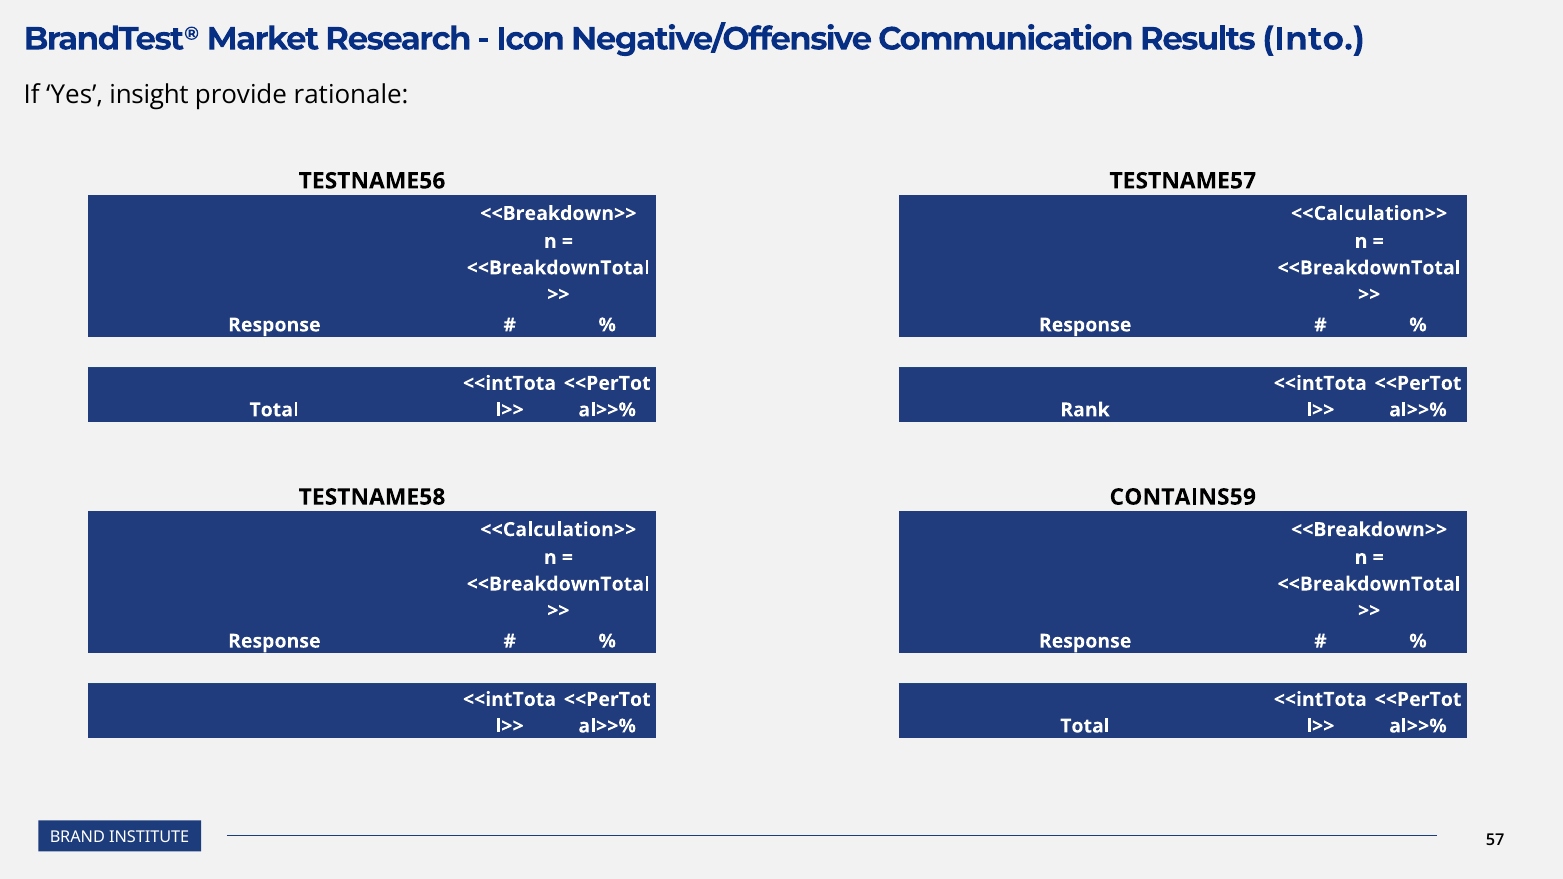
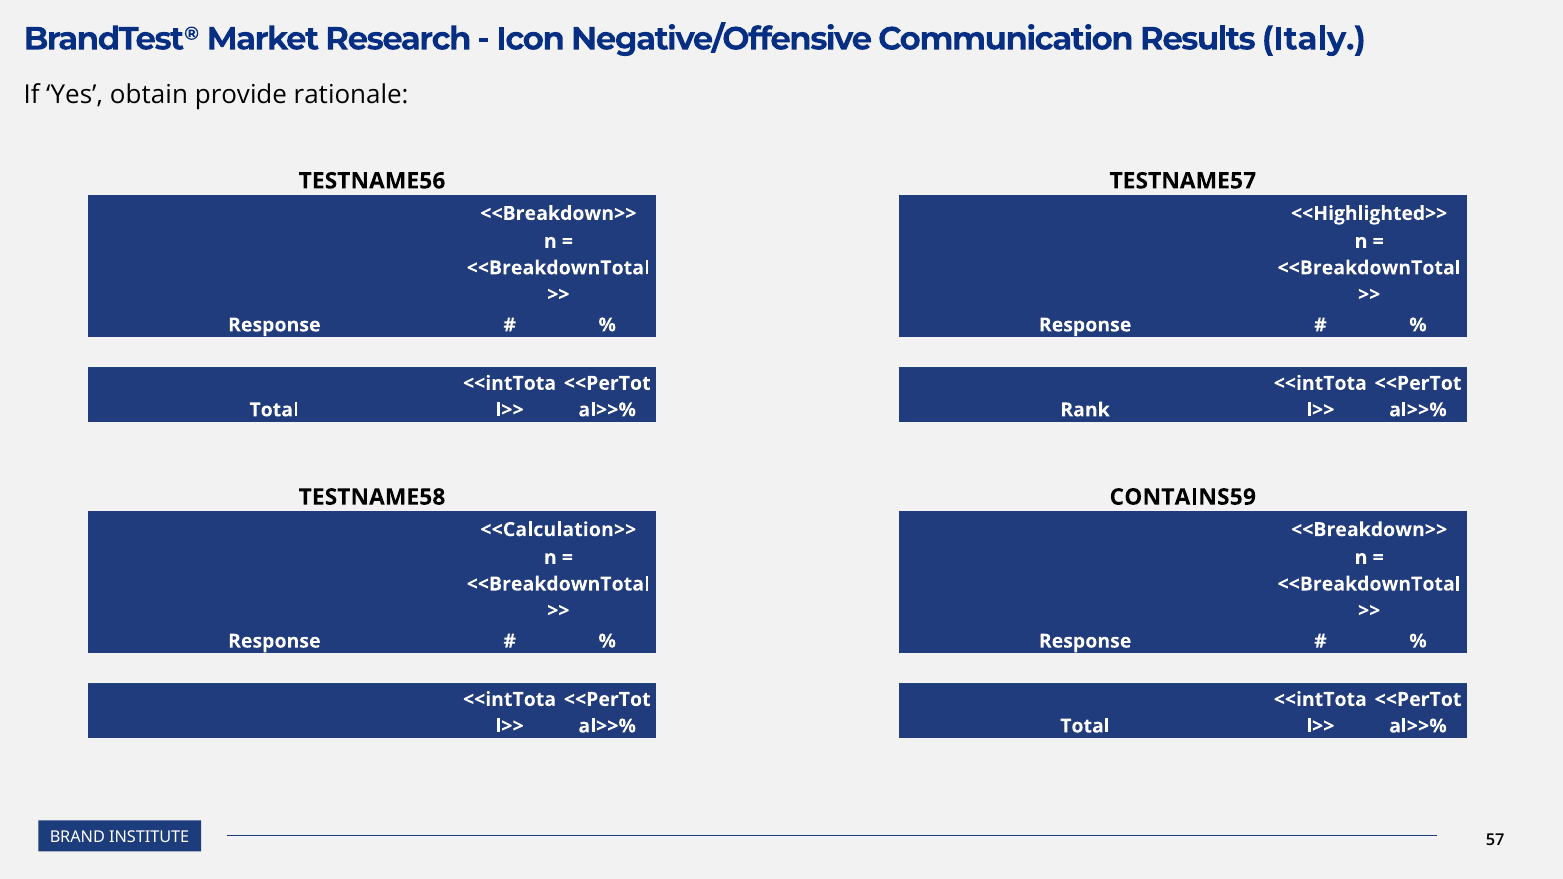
Into: Into -> Italy
insight: insight -> obtain
<<Calculation>> at (1369, 214): <<Calculation>> -> <<Highlighted>>
